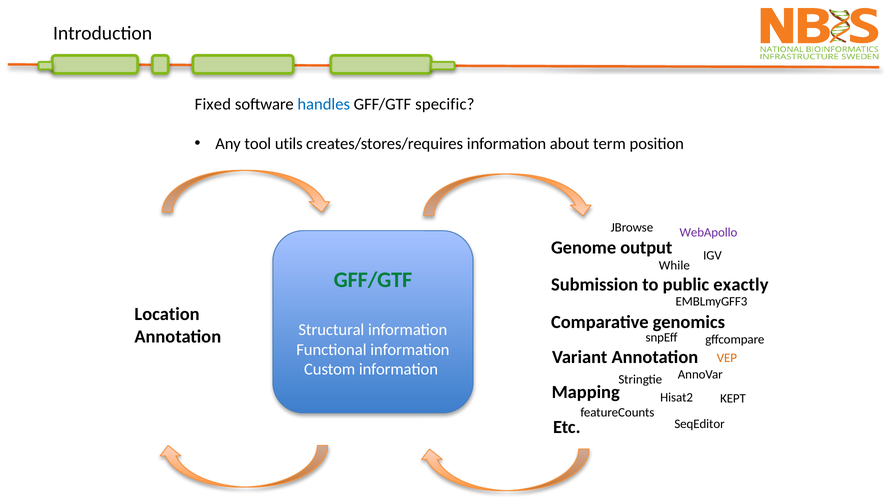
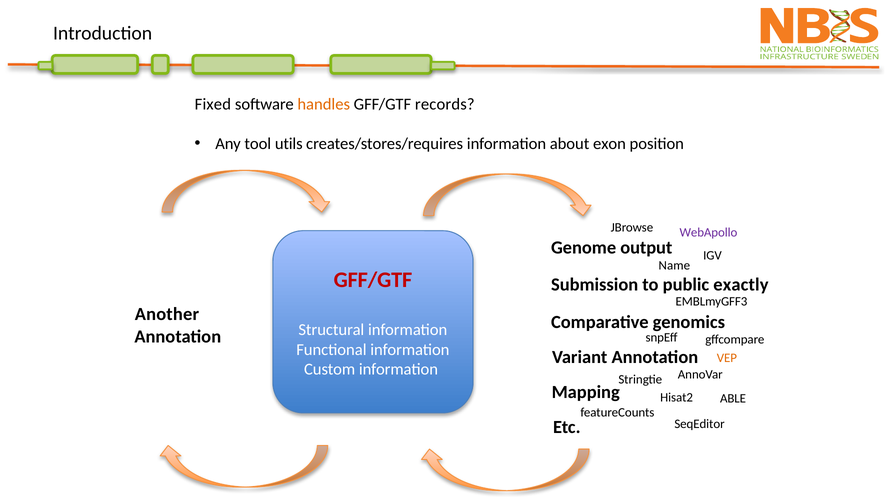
handles colour: blue -> orange
specific: specific -> records
term: term -> exon
While: While -> Name
GFF/GTF at (373, 280) colour: green -> red
Location: Location -> Another
KEPT: KEPT -> ABLE
